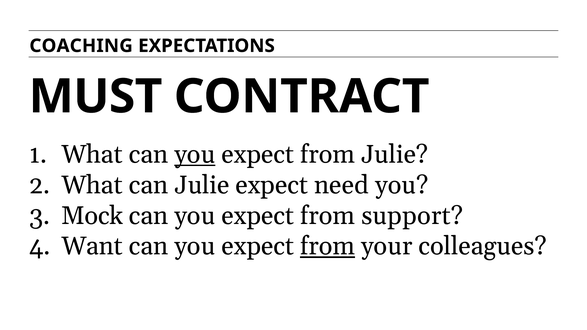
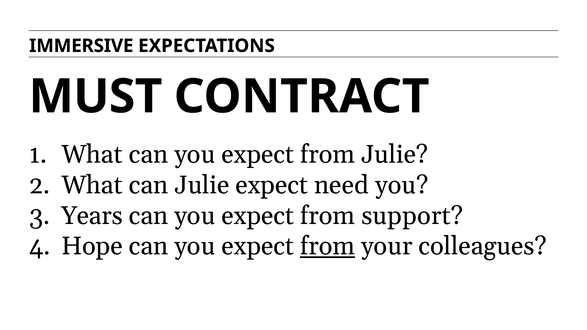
COACHING: COACHING -> IMMERSIVE
you at (195, 154) underline: present -> none
Mock: Mock -> Years
Want: Want -> Hope
